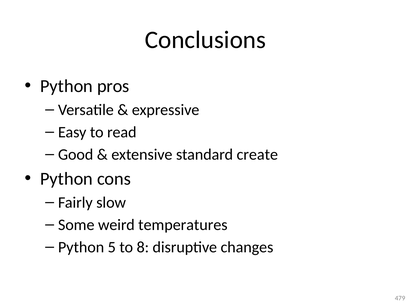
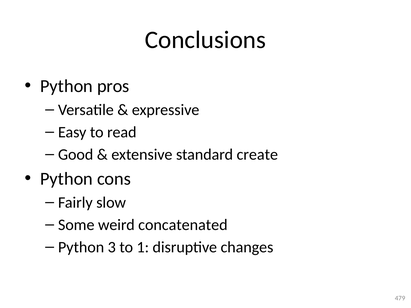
temperatures: temperatures -> concatenated
5: 5 -> 3
8: 8 -> 1
